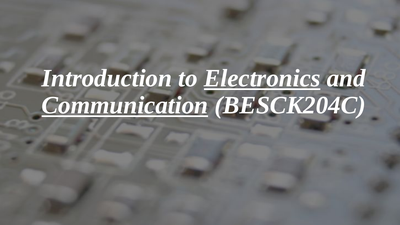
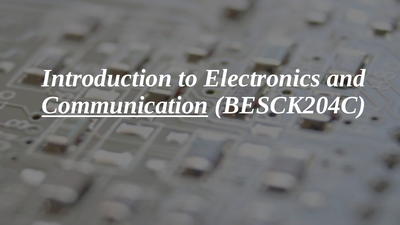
Electronics underline: present -> none
